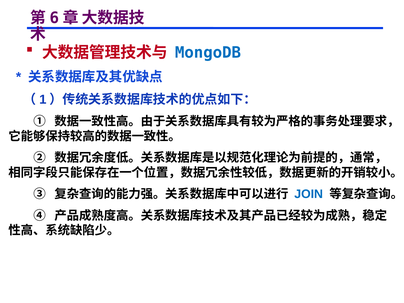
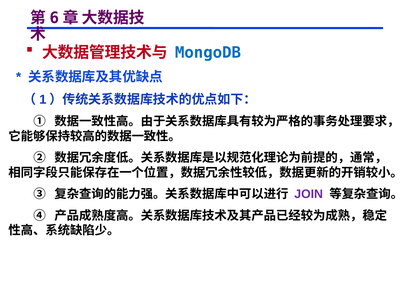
JOIN colour: blue -> purple
